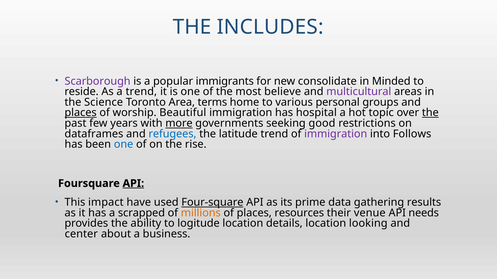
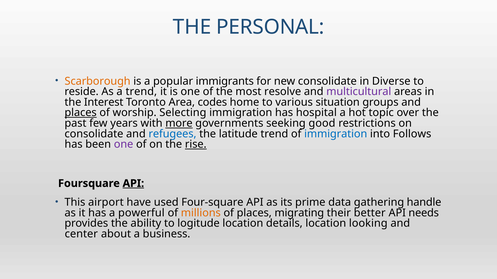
INCLUDES: INCLUDES -> PERSONAL
Scarborough colour: purple -> orange
Minded: Minded -> Diverse
believe: believe -> resolve
Science: Science -> Interest
terms: terms -> codes
personal: personal -> situation
Beautiful: Beautiful -> Selecting
the at (430, 113) underline: present -> none
dataframes at (94, 134): dataframes -> consolidate
immigration at (336, 134) colour: purple -> blue
one at (124, 145) colour: blue -> purple
rise underline: none -> present
impact: impact -> airport
Four-square underline: present -> none
results: results -> handle
scrapped: scrapped -> powerful
resources: resources -> migrating
venue: venue -> better
